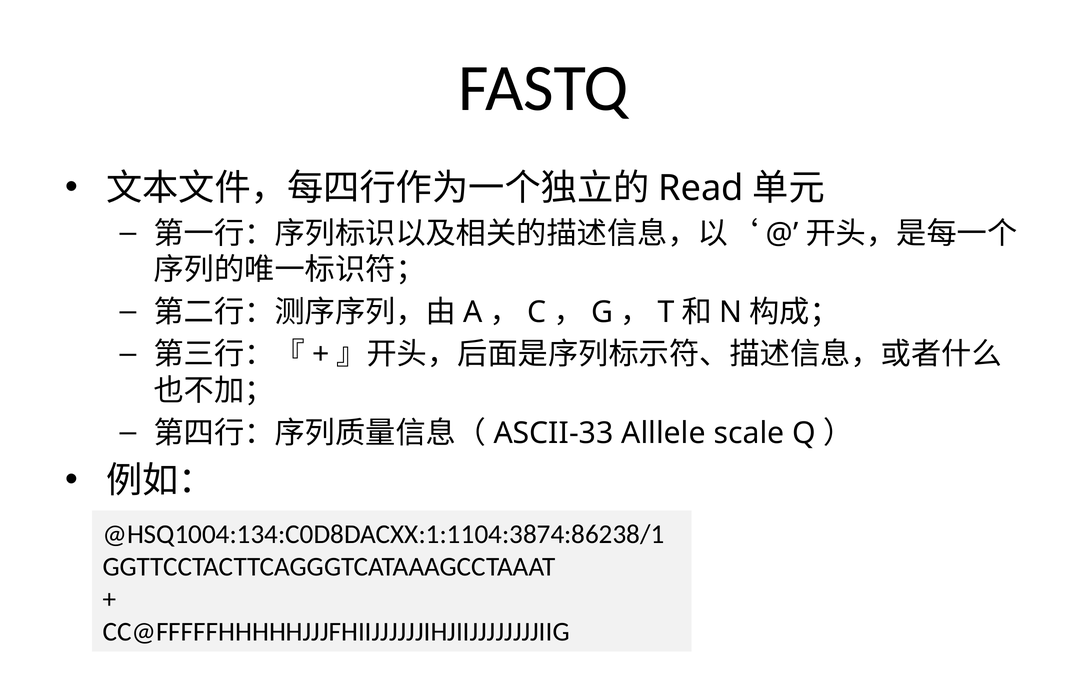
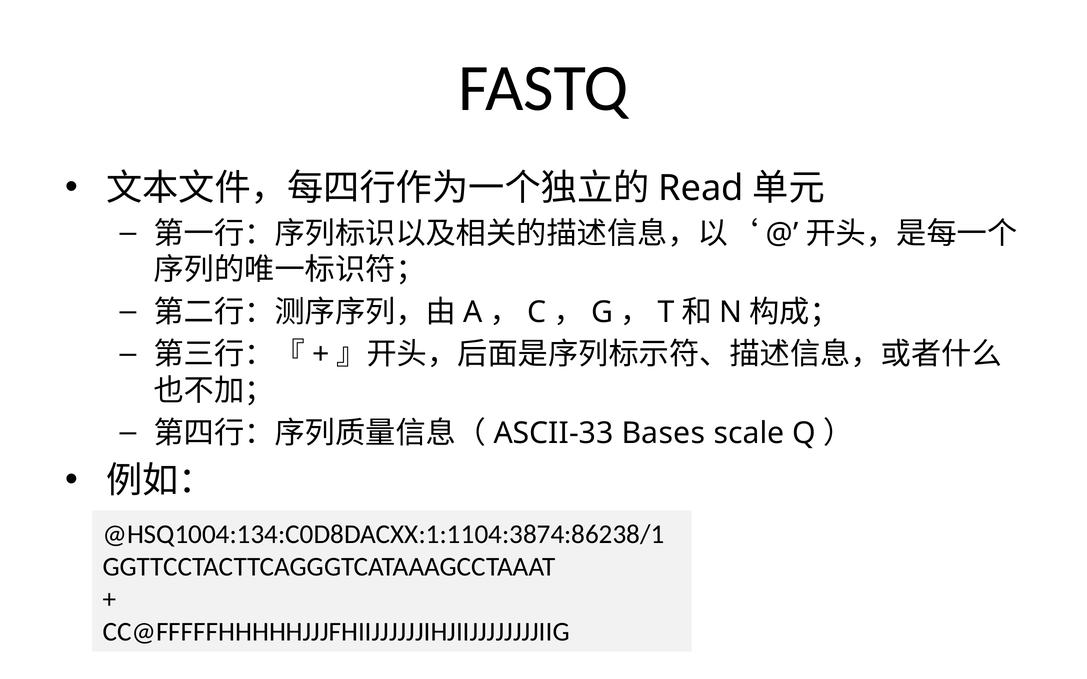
Alllele: Alllele -> Bases
